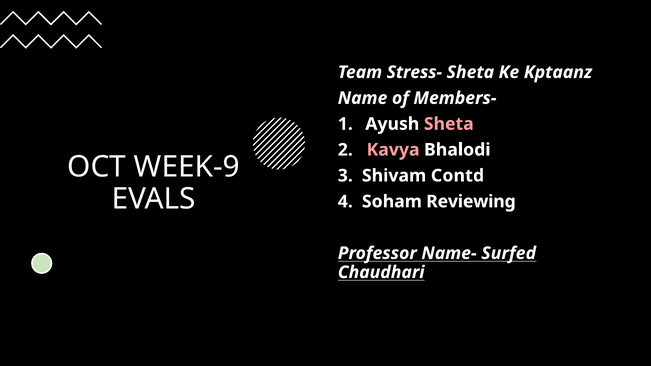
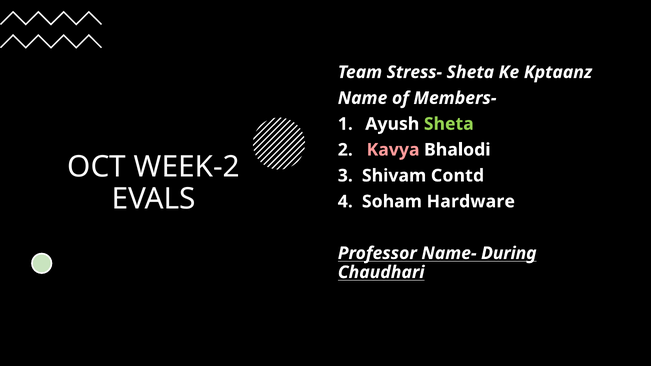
Sheta at (449, 124) colour: pink -> light green
WEEK-9: WEEK-9 -> WEEK-2
Reviewing: Reviewing -> Hardware
Surfed: Surfed -> During
